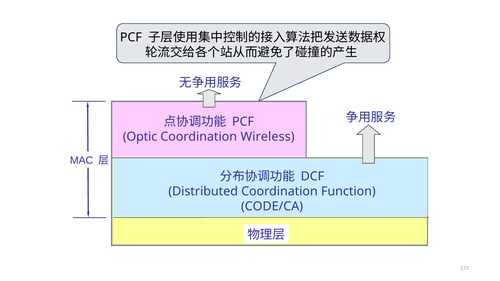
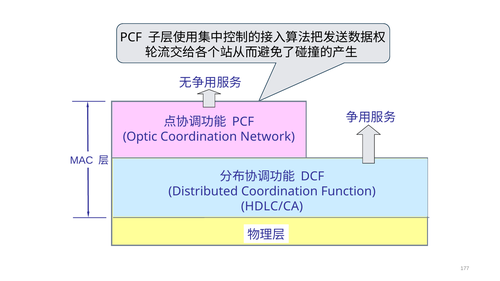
Wireless: Wireless -> Network
CODE/CA: CODE/CA -> HDLC/CA
